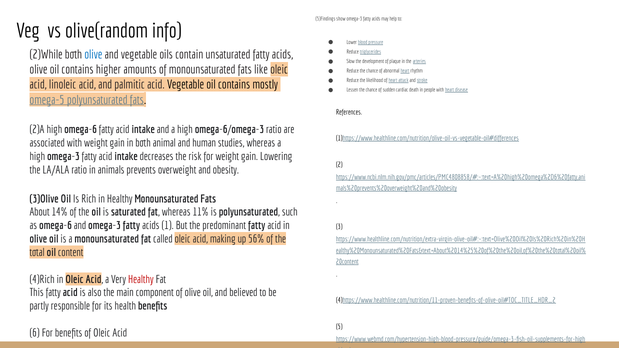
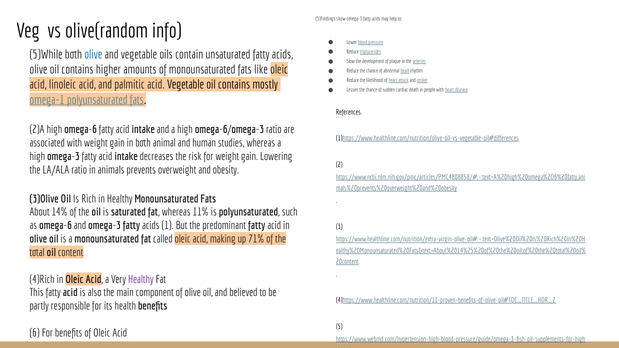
2)While: 2)While -> 5)While
omega-5: omega-5 -> omega-1
56%: 56% -> 71%
Healthy at (141, 280) colour: red -> purple
